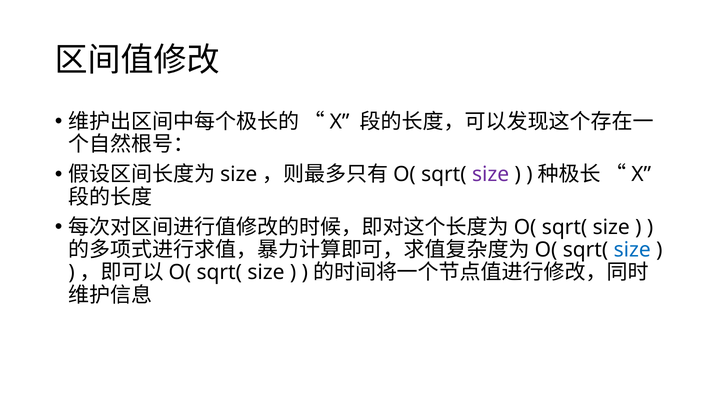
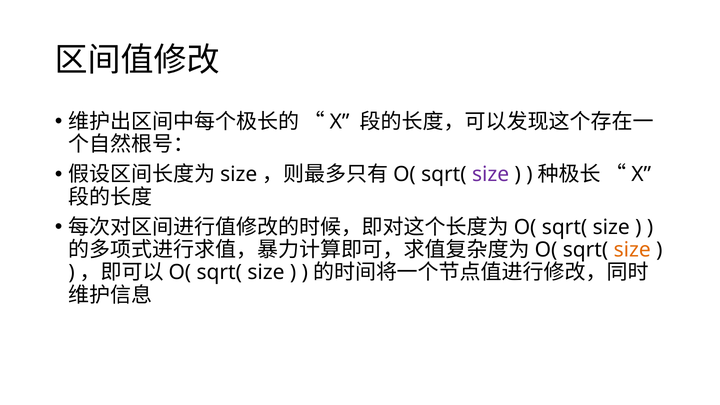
size at (632, 250) colour: blue -> orange
